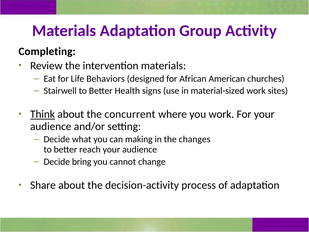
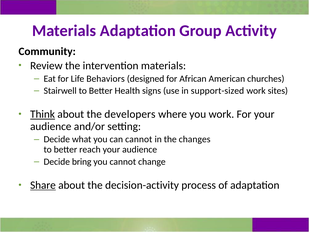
Completing: Completing -> Community
material-sized: material-sized -> support-sized
concurrent: concurrent -> developers
can making: making -> cannot
Share underline: none -> present
